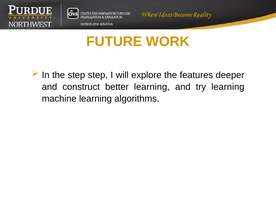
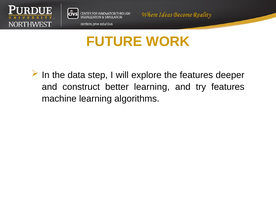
the step: step -> data
try learning: learning -> features
